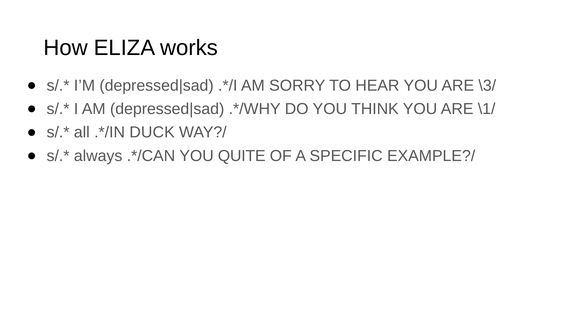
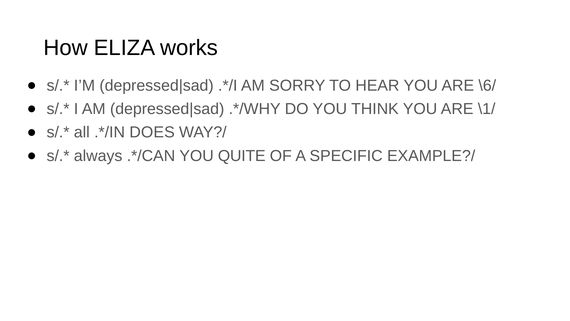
\3/: \3/ -> \6/
DUCK: DUCK -> DOES
